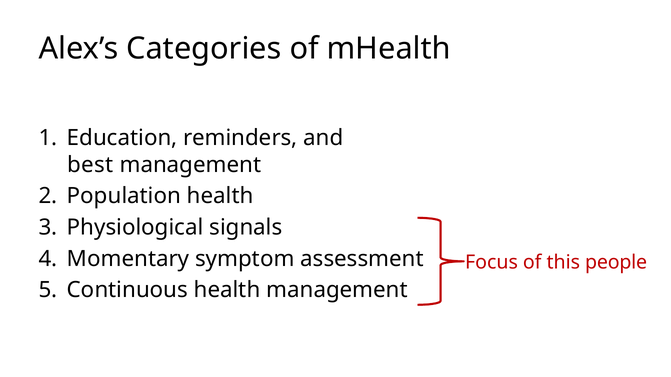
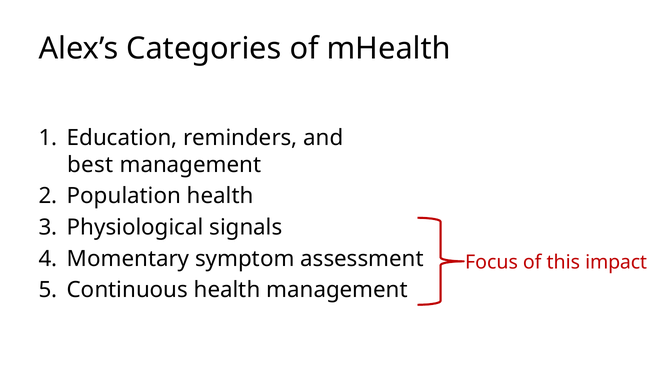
people: people -> impact
